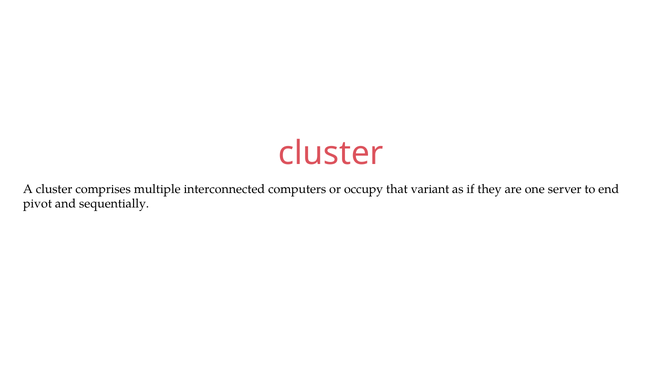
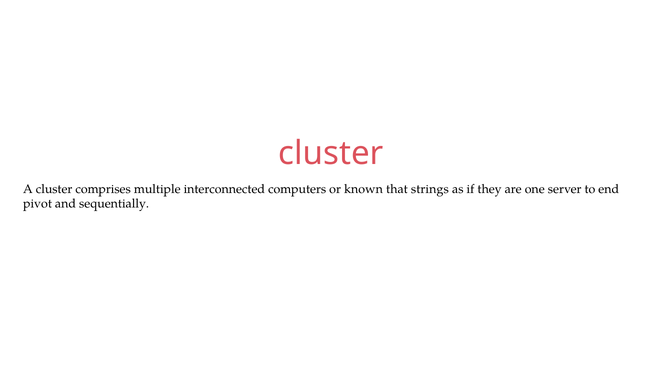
occupy: occupy -> known
variant: variant -> strings
